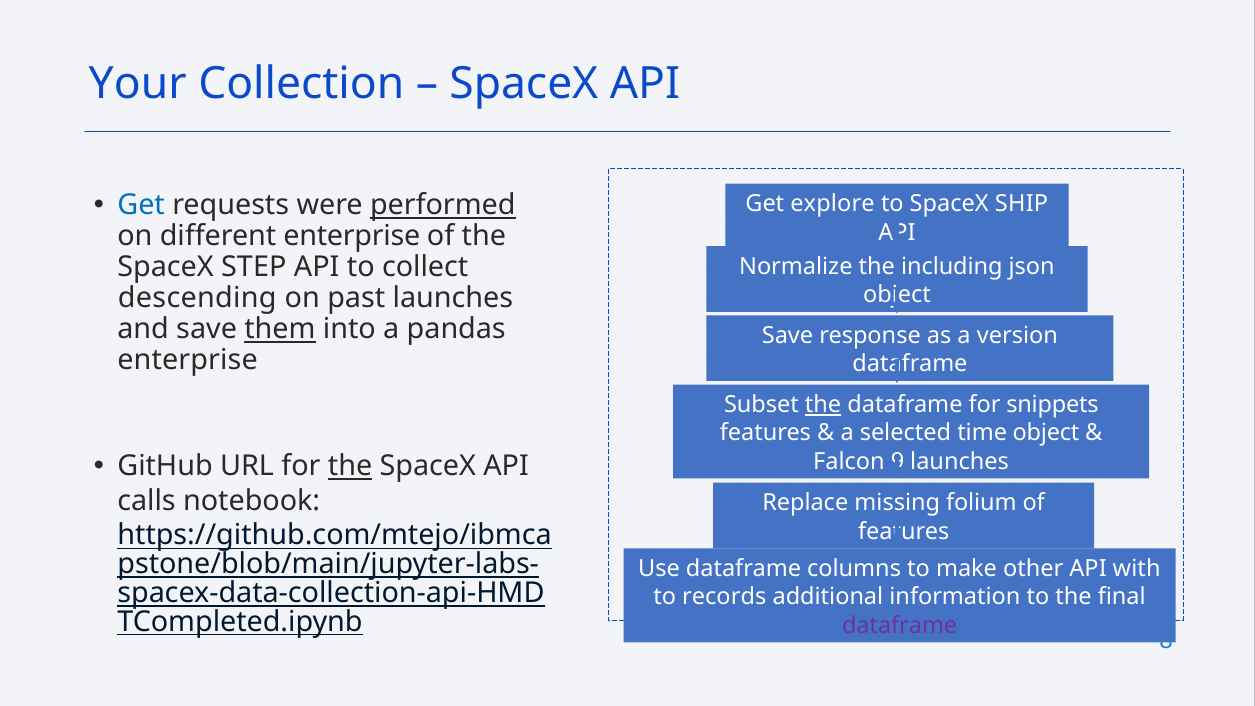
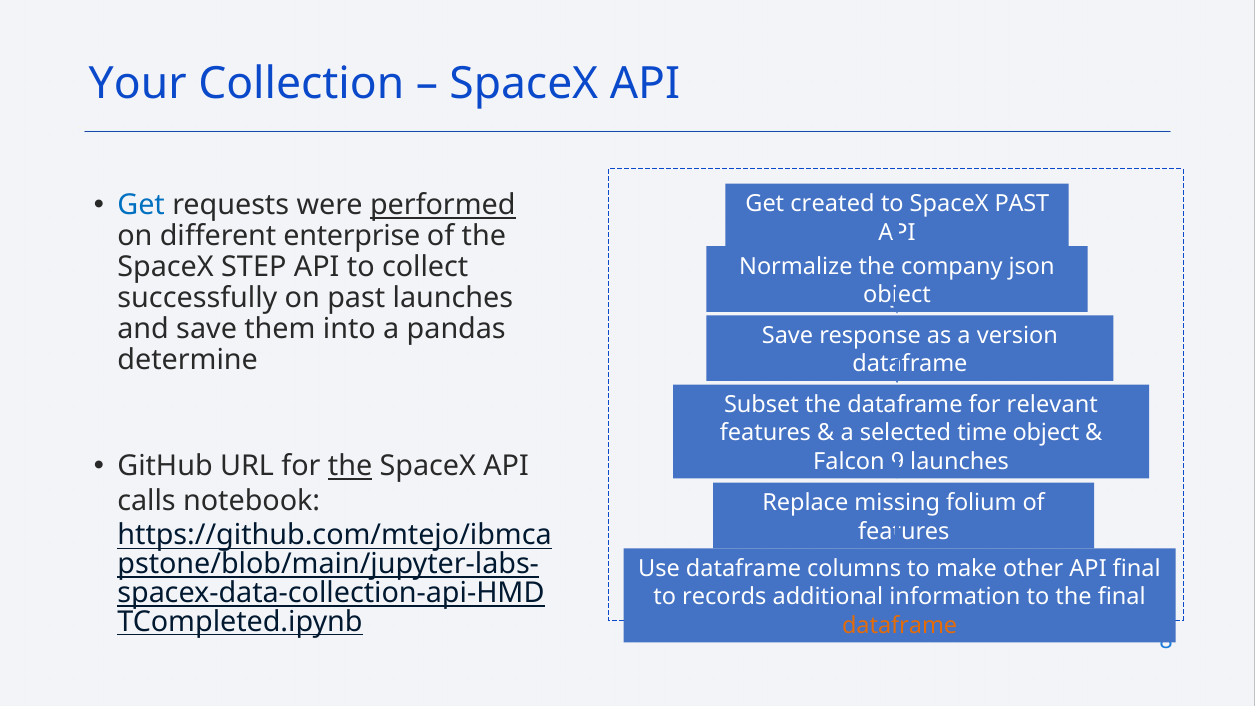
explore: explore -> created
SpaceX SHIP: SHIP -> PAST
including: including -> company
descending: descending -> successfully
them underline: present -> none
enterprise at (188, 360): enterprise -> determine
the at (823, 405) underline: present -> none
snippets: snippets -> relevant
API with: with -> final
dataframe at (900, 625) colour: purple -> orange
